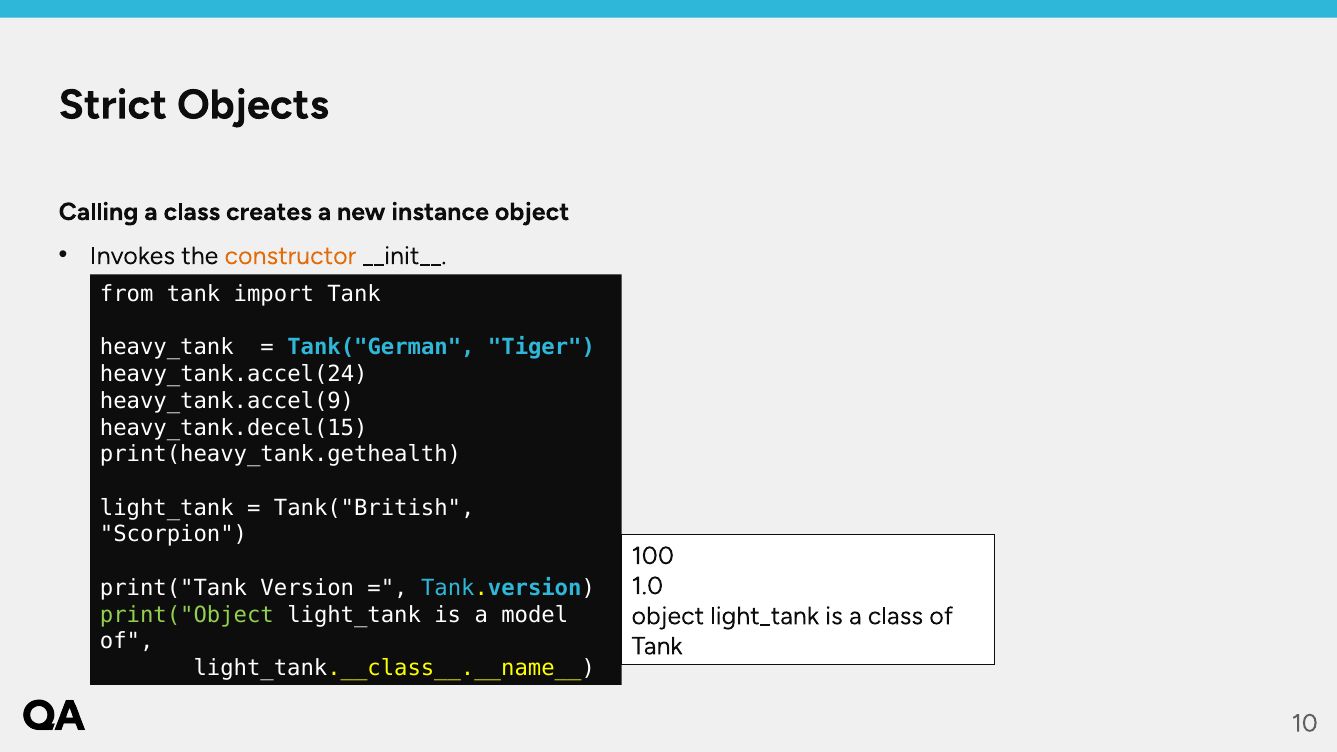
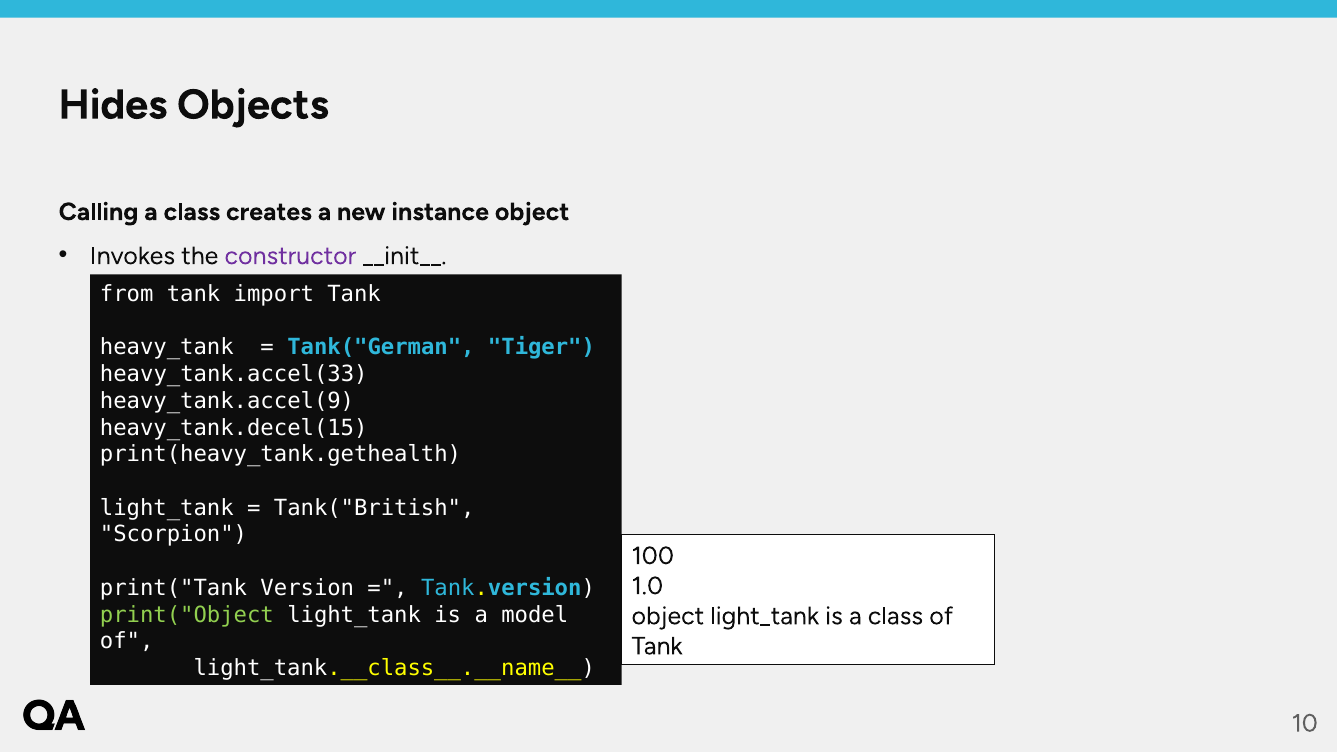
Strict: Strict -> Hides
constructor colour: orange -> purple
heavy_tank.accel(24: heavy_tank.accel(24 -> heavy_tank.accel(33
